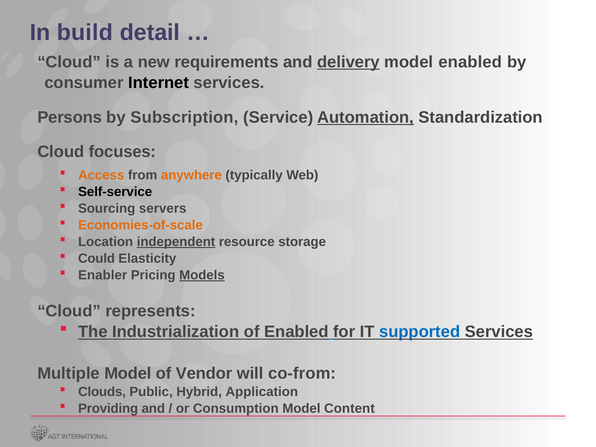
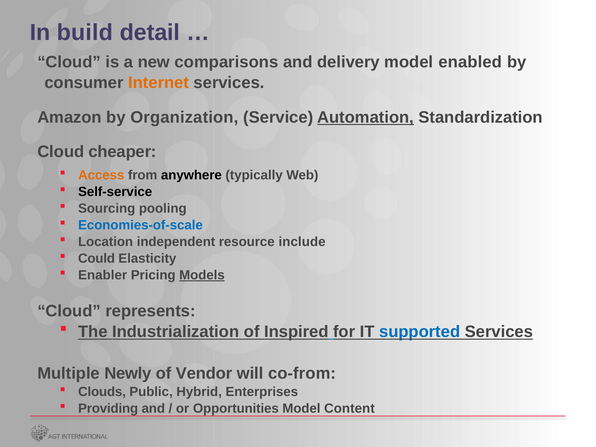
requirements: requirements -> comparisons
delivery underline: present -> none
Internet colour: black -> orange
Persons: Persons -> Amazon
Subscription: Subscription -> Organization
focuses: focuses -> cheaper
anywhere colour: orange -> black
servers: servers -> pooling
Economies-of-scale colour: orange -> blue
independent underline: present -> none
storage: storage -> include
of Enabled: Enabled -> Inspired
Multiple Model: Model -> Newly
Application: Application -> Enterprises
Consumption: Consumption -> Opportunities
